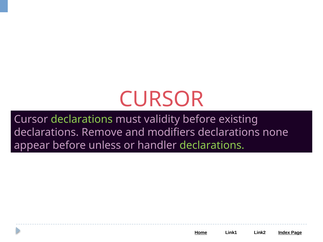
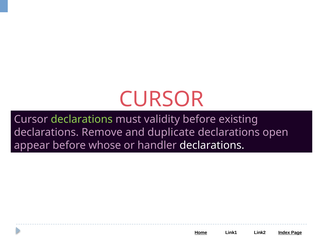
modifiers: modifiers -> duplicate
none: none -> open
unless: unless -> whose
declarations at (212, 145) colour: light green -> white
